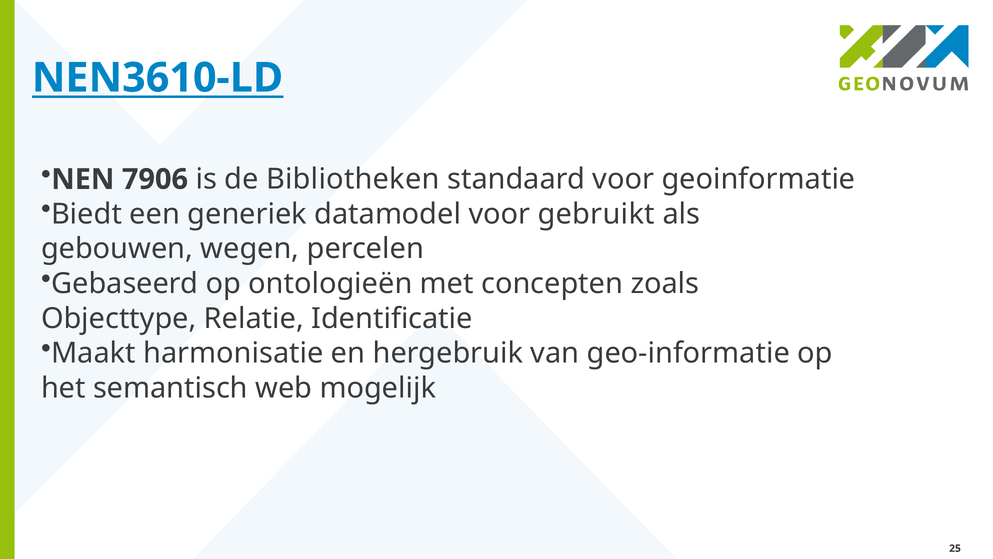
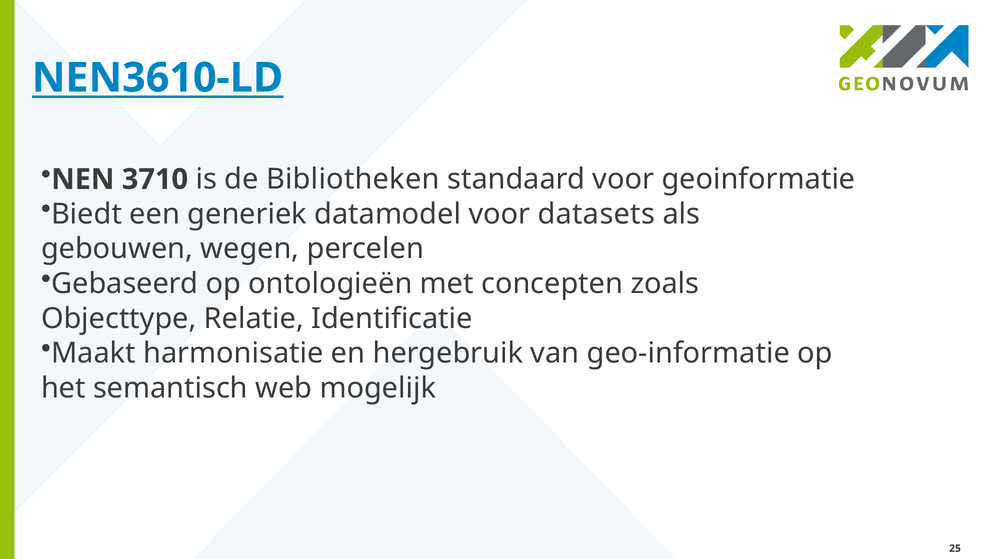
7906: 7906 -> 3710
gebruikt: gebruikt -> datasets
